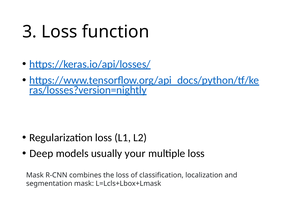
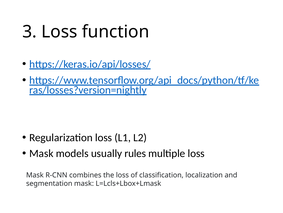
Deep at (41, 153): Deep -> Mask
your: your -> rules
